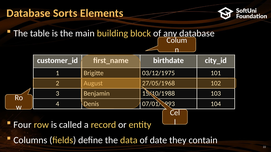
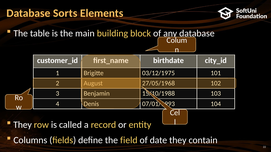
Four at (22, 125): Four -> They
data: data -> field
